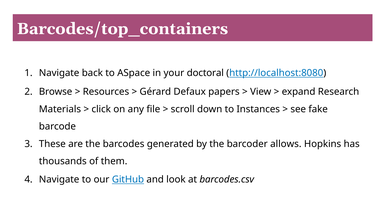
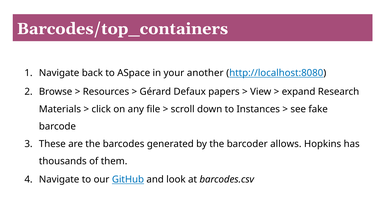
doctoral: doctoral -> another
